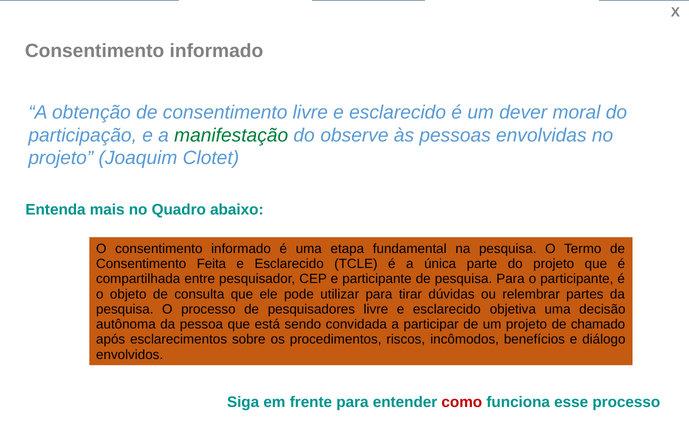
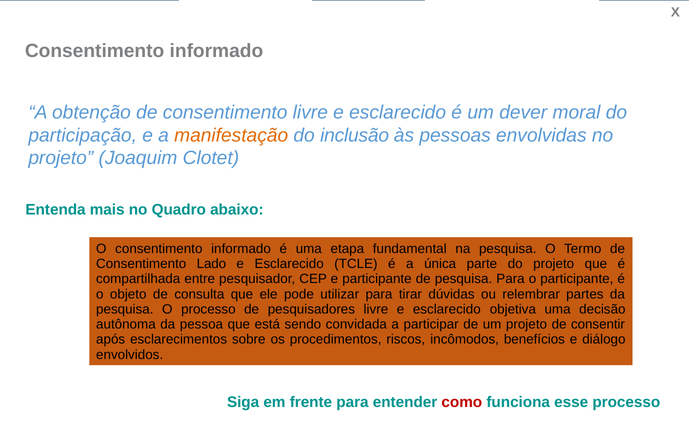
manifestação colour: green -> orange
observe: observe -> inclusão
Feita: Feita -> Lado
chamado: chamado -> consentir
